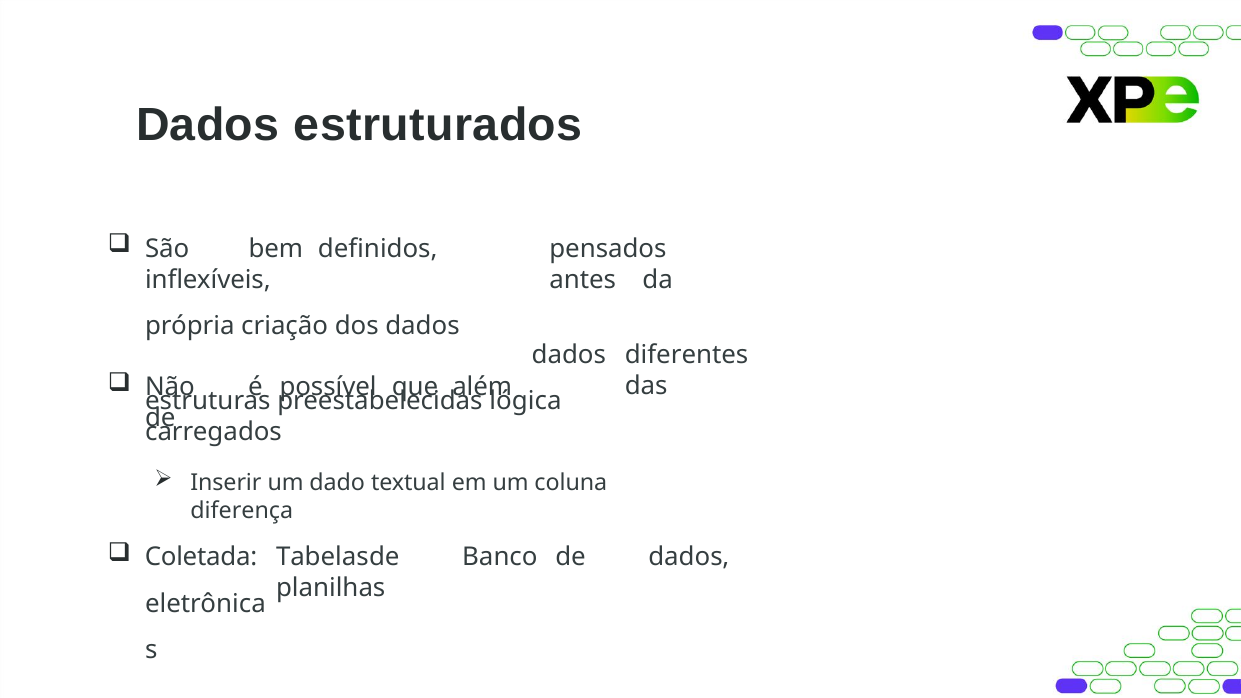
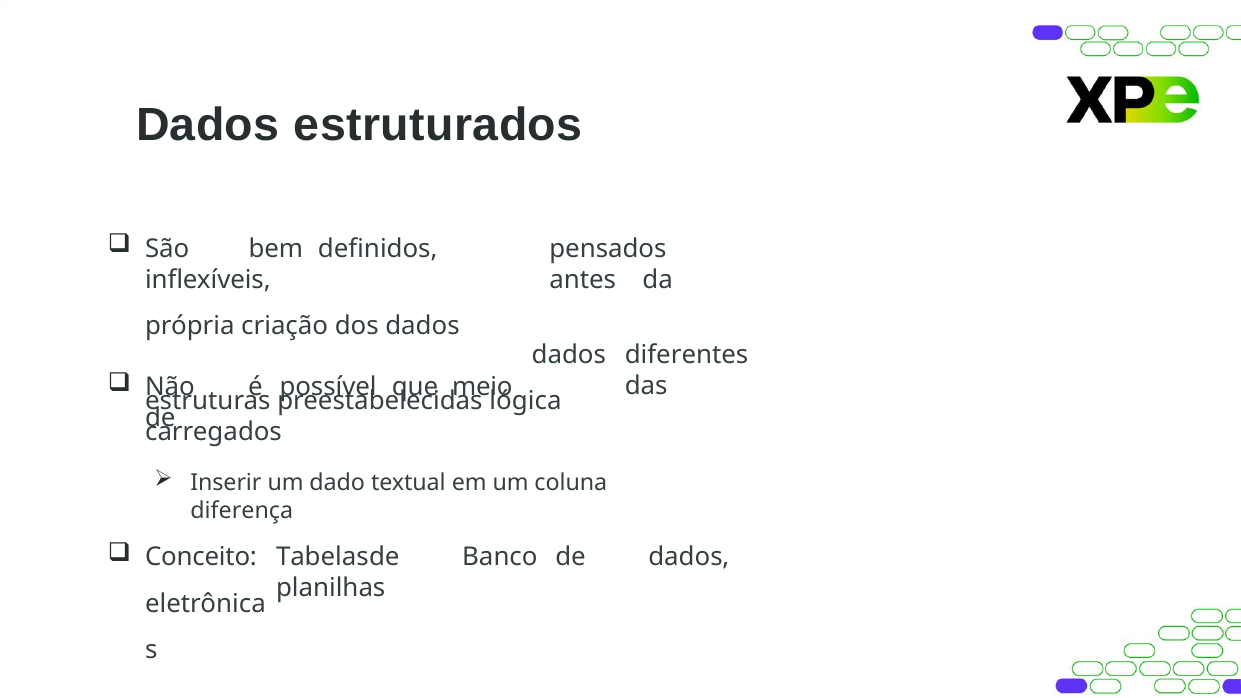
além: além -> meio
Coletada: Coletada -> Conceito
